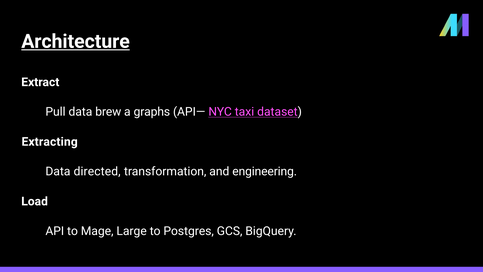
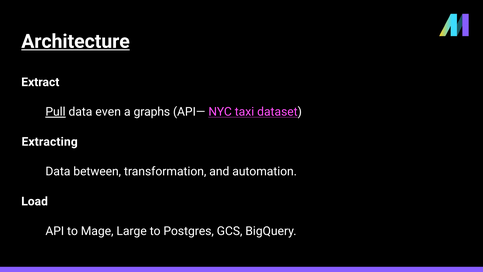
Pull underline: none -> present
brew: brew -> even
directed: directed -> between
engineering: engineering -> automation
